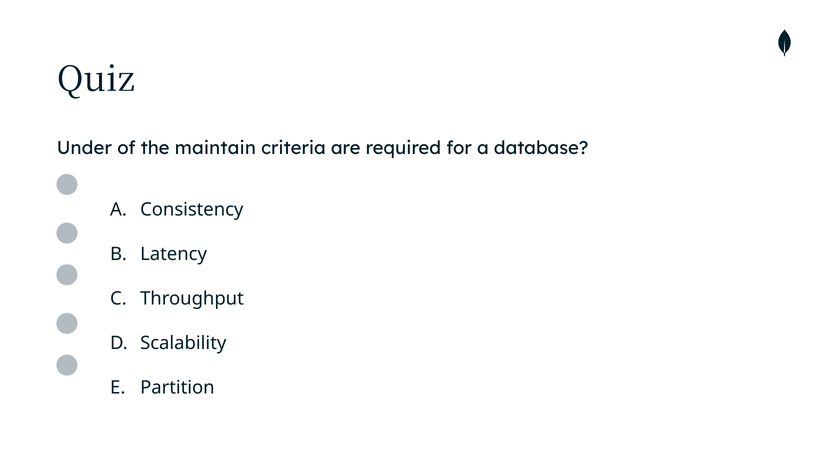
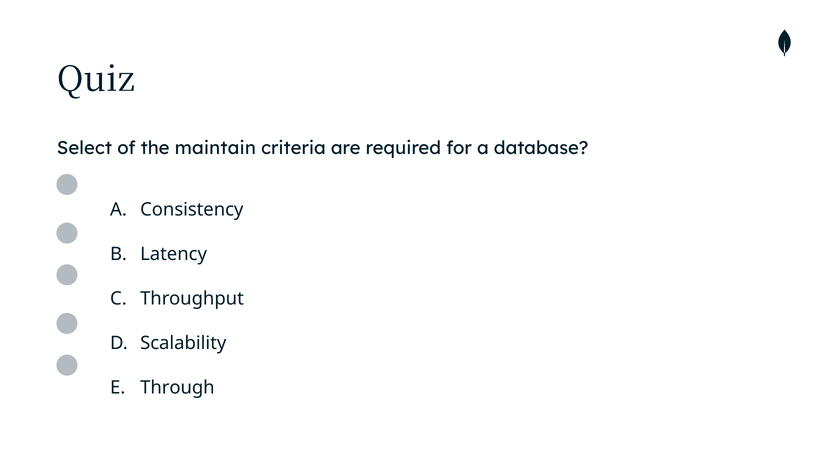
Under: Under -> Select
Partition: Partition -> Through
